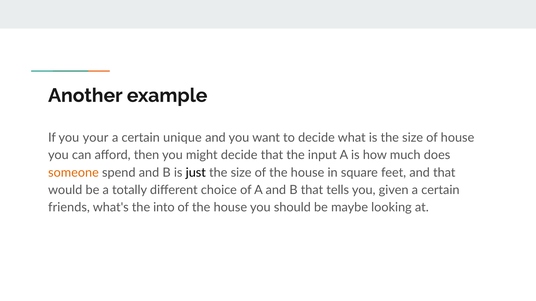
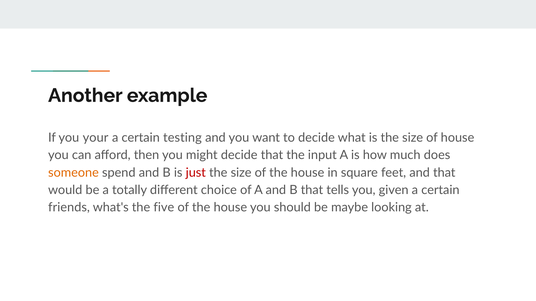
unique: unique -> testing
just colour: black -> red
into: into -> five
